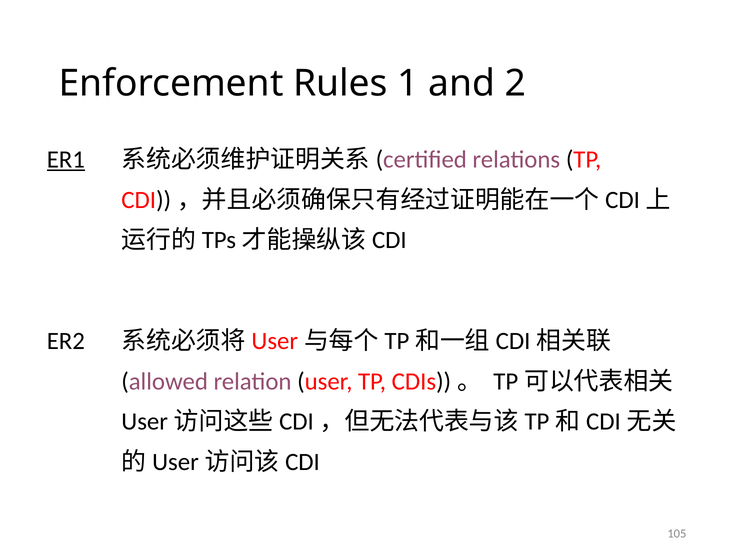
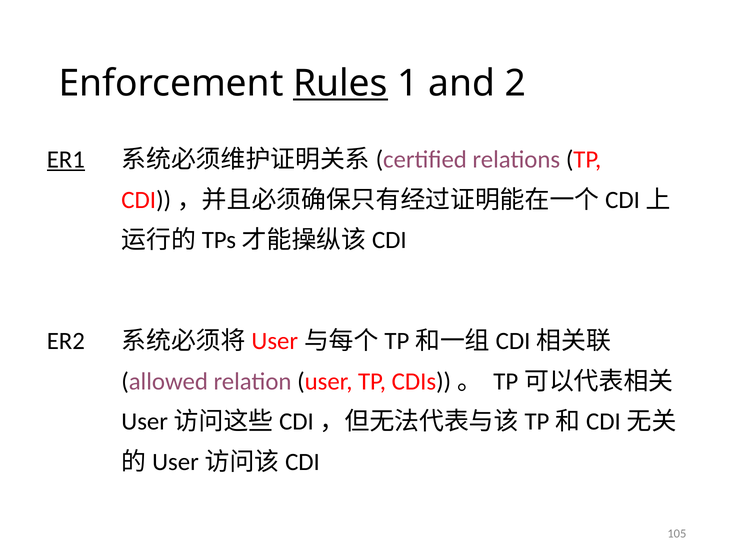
Rules underline: none -> present
